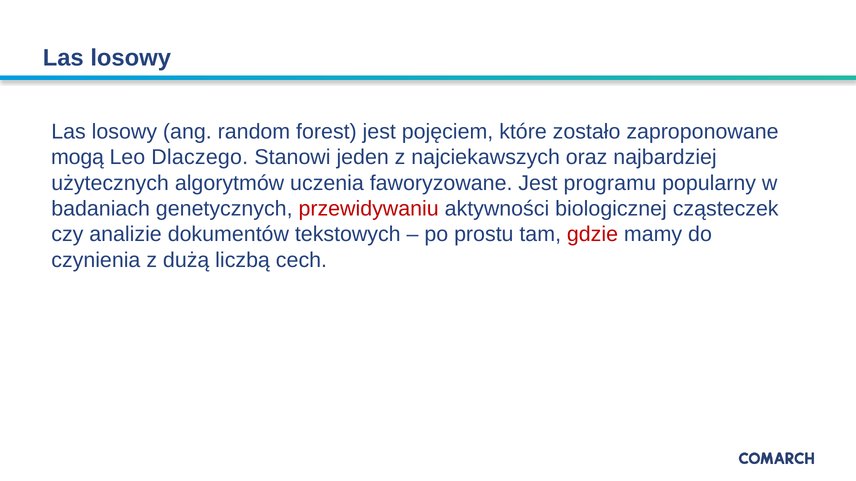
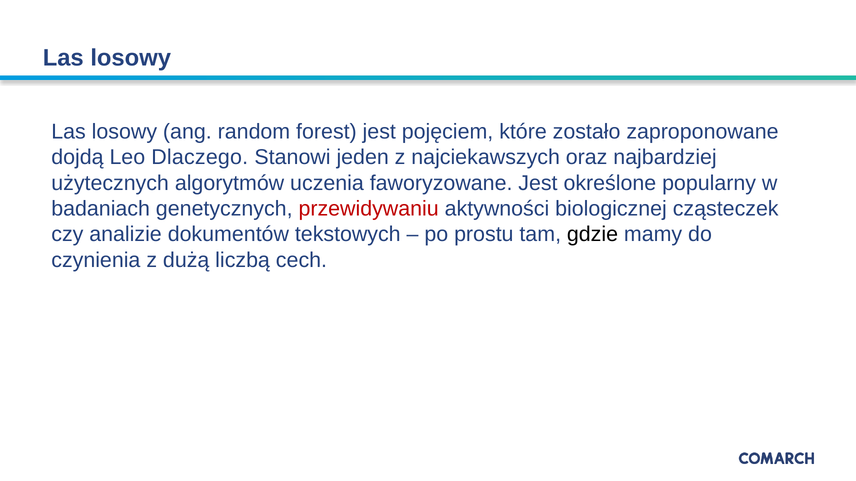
mogą: mogą -> dojdą
programu: programu -> określone
gdzie colour: red -> black
